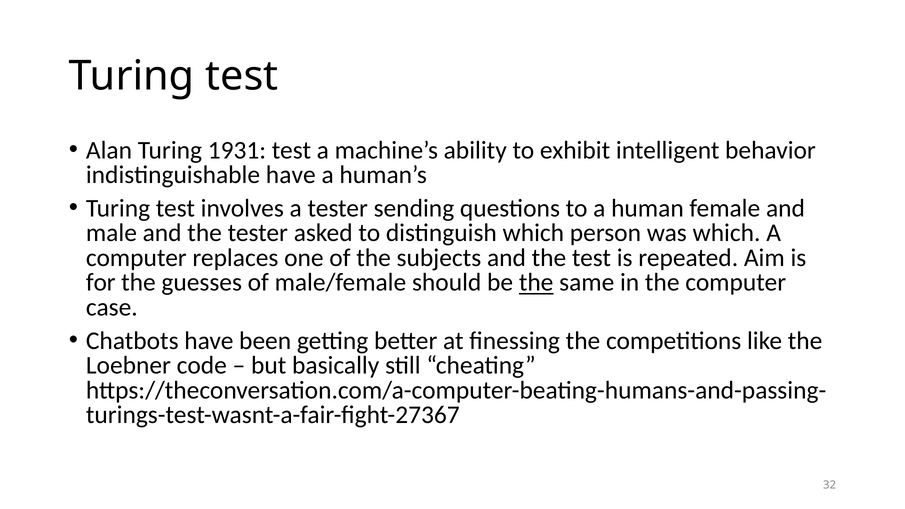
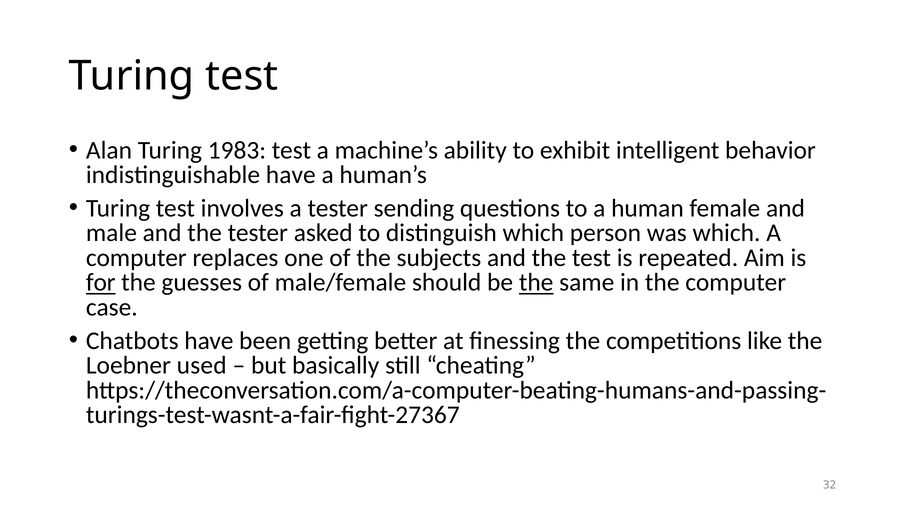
1931: 1931 -> 1983
for underline: none -> present
code: code -> used
